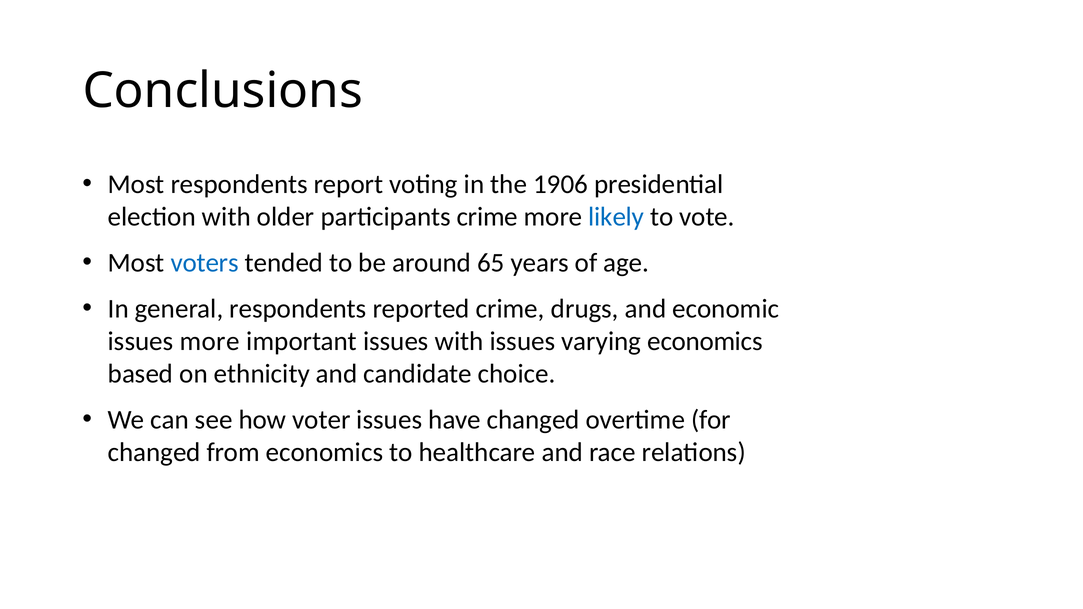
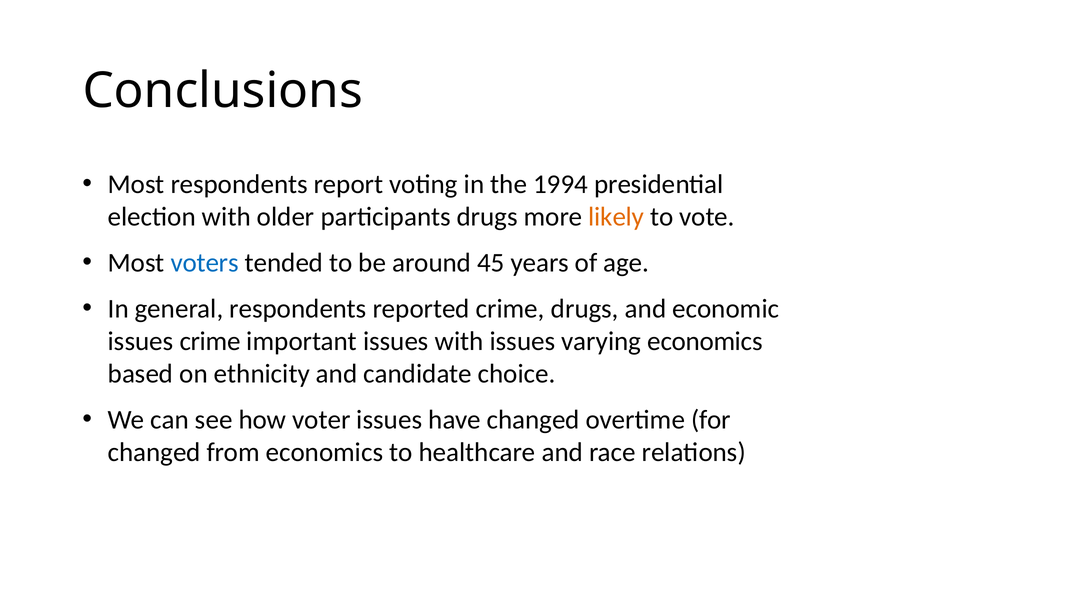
1906: 1906 -> 1994
participants crime: crime -> drugs
likely colour: blue -> orange
65: 65 -> 45
issues more: more -> crime
